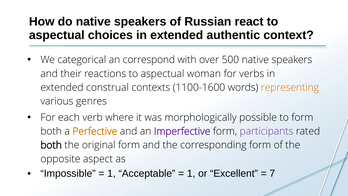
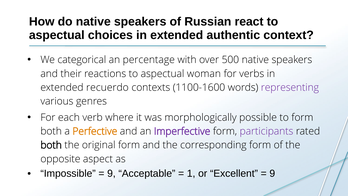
correspond: correspond -> percentage
construal: construal -> recuerdo
representing colour: orange -> purple
1 at (111, 173): 1 -> 9
7 at (272, 173): 7 -> 9
